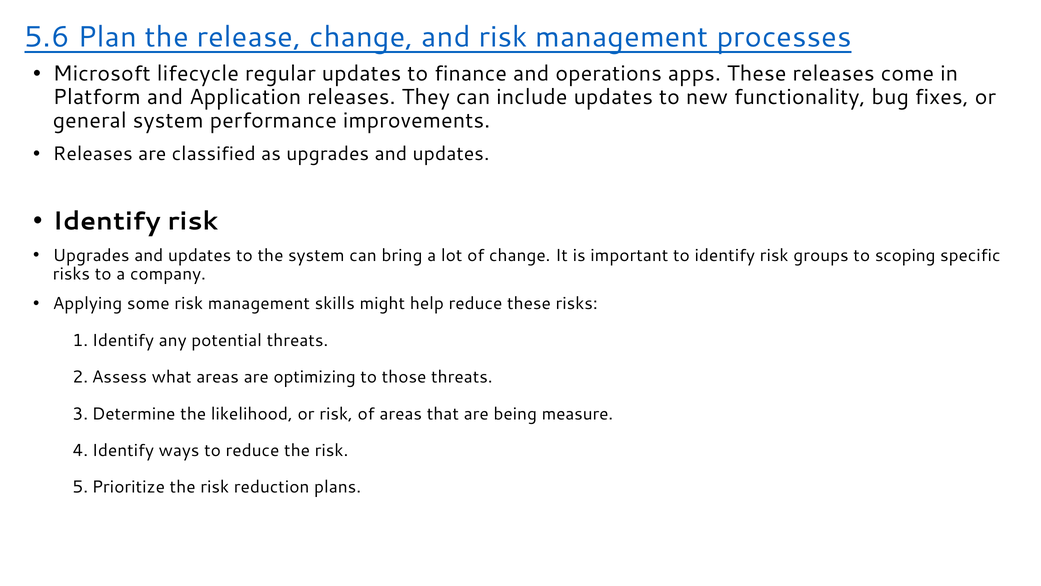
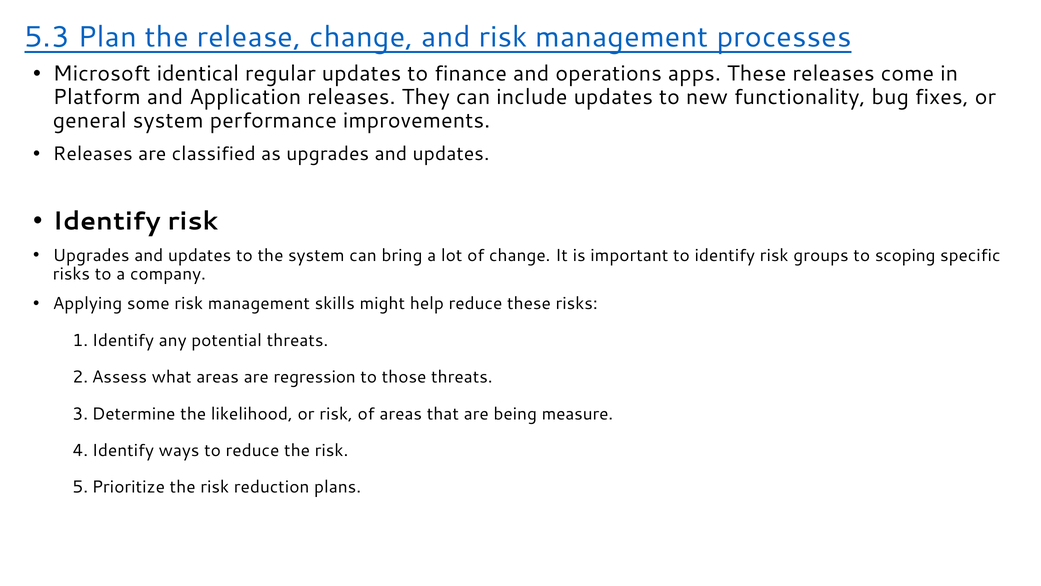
5.6: 5.6 -> 5.3
lifecycle: lifecycle -> identical
optimizing: optimizing -> regression
